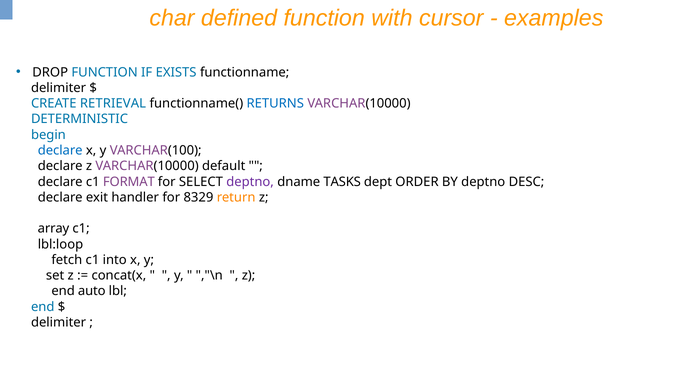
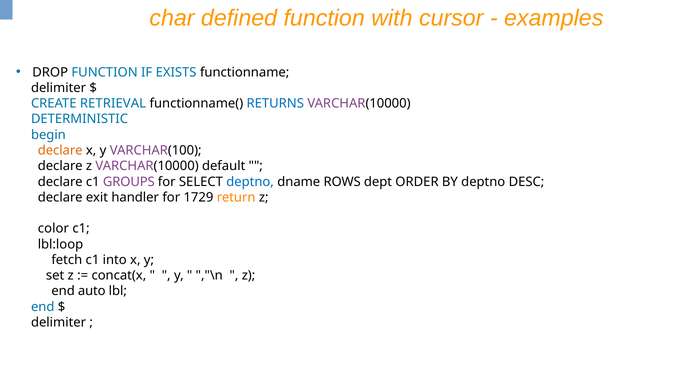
declare at (60, 151) colour: blue -> orange
FORMAT: FORMAT -> GROUPS
deptno at (250, 182) colour: purple -> blue
TASKS: TASKS -> ROWS
8329: 8329 -> 1729
array: array -> color
